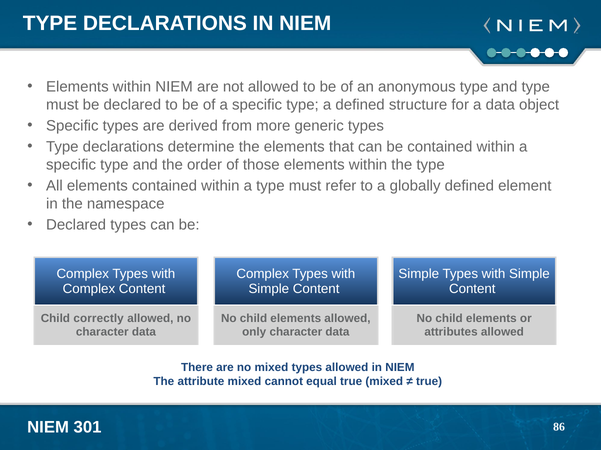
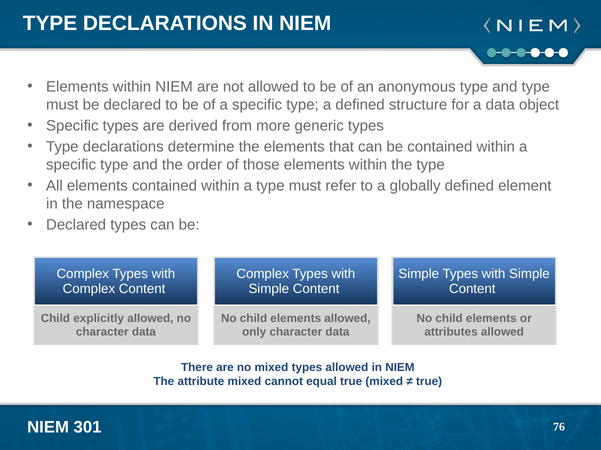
correctly: correctly -> explicitly
86: 86 -> 76
